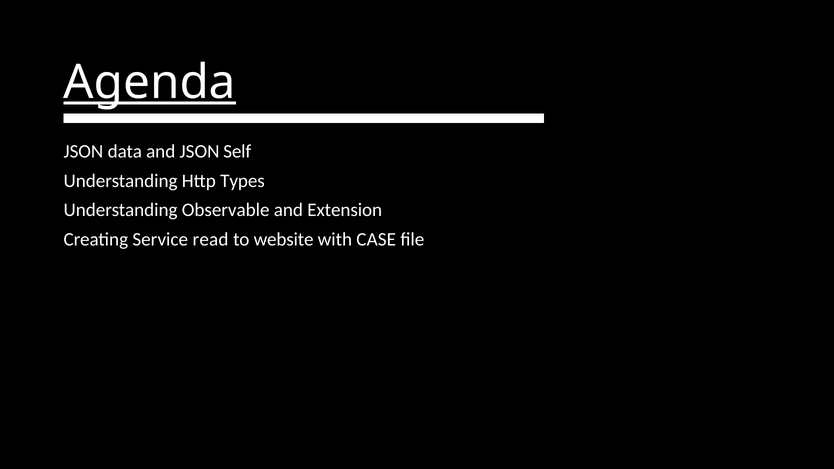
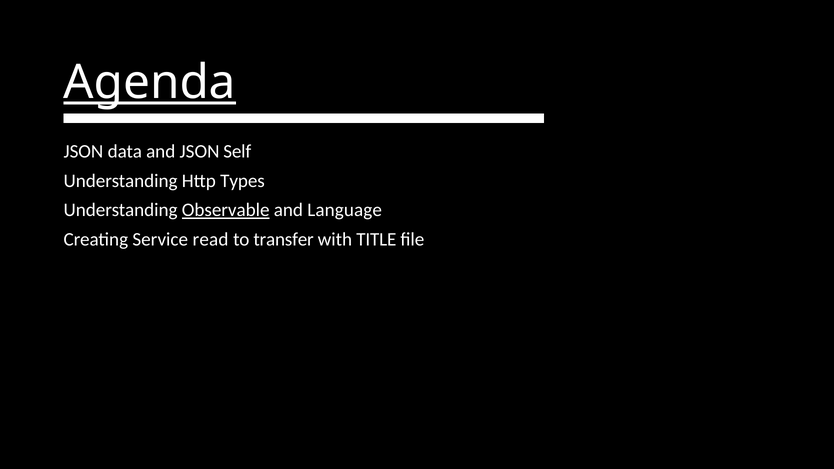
Observable underline: none -> present
Extension: Extension -> Language
website: website -> transfer
CASE: CASE -> TITLE
